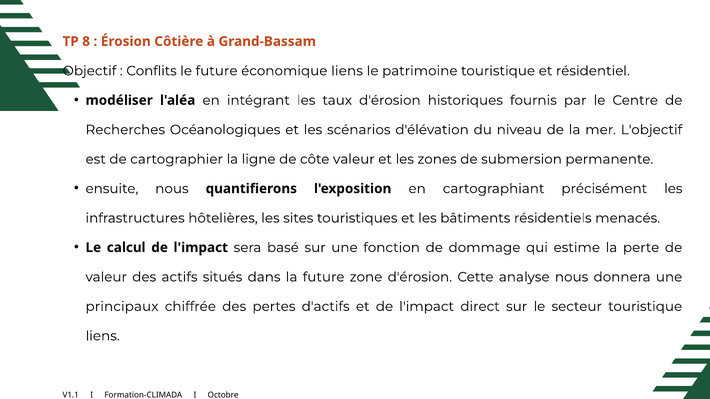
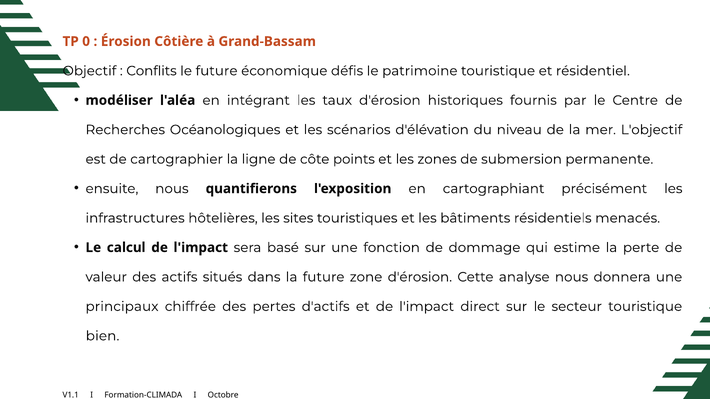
8: 8 -> 0
économique liens: liens -> défis
côte valeur: valeur -> points
liens at (103, 336): liens -> bien
